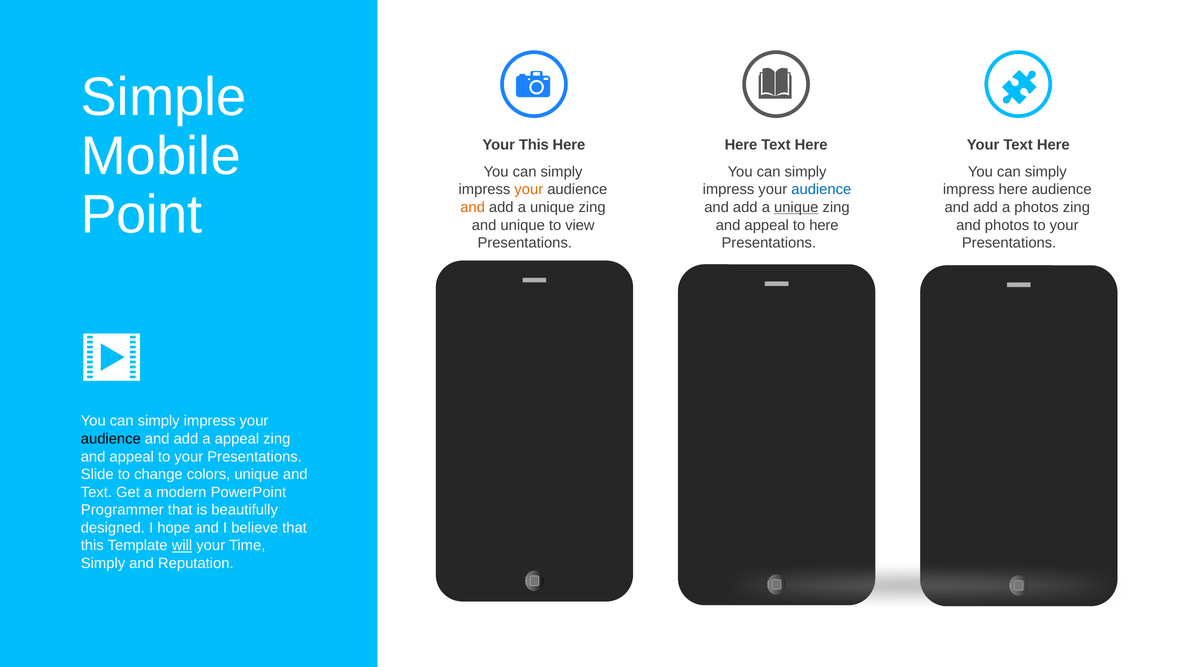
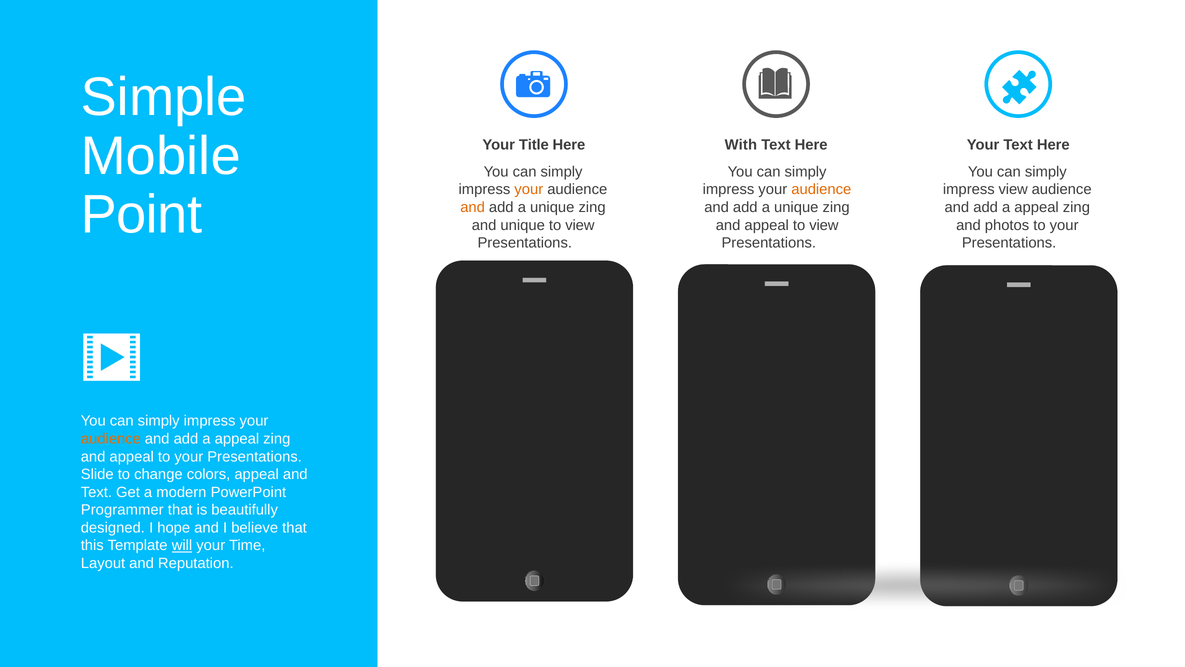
Your This: This -> Title
Here at (741, 145): Here -> With
audience at (821, 189) colour: blue -> orange
impress here: here -> view
unique at (796, 207) underline: present -> none
photos at (1037, 207): photos -> appeal
appeal to here: here -> view
audience at (111, 439) colour: black -> orange
colors unique: unique -> appeal
Simply at (103, 563): Simply -> Layout
